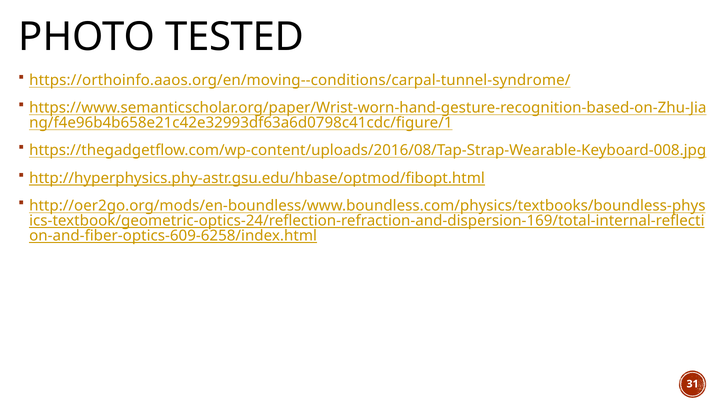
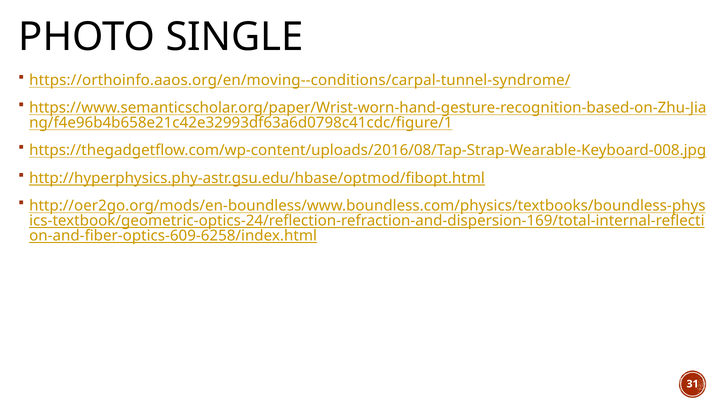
TESTED: TESTED -> SINGLE
